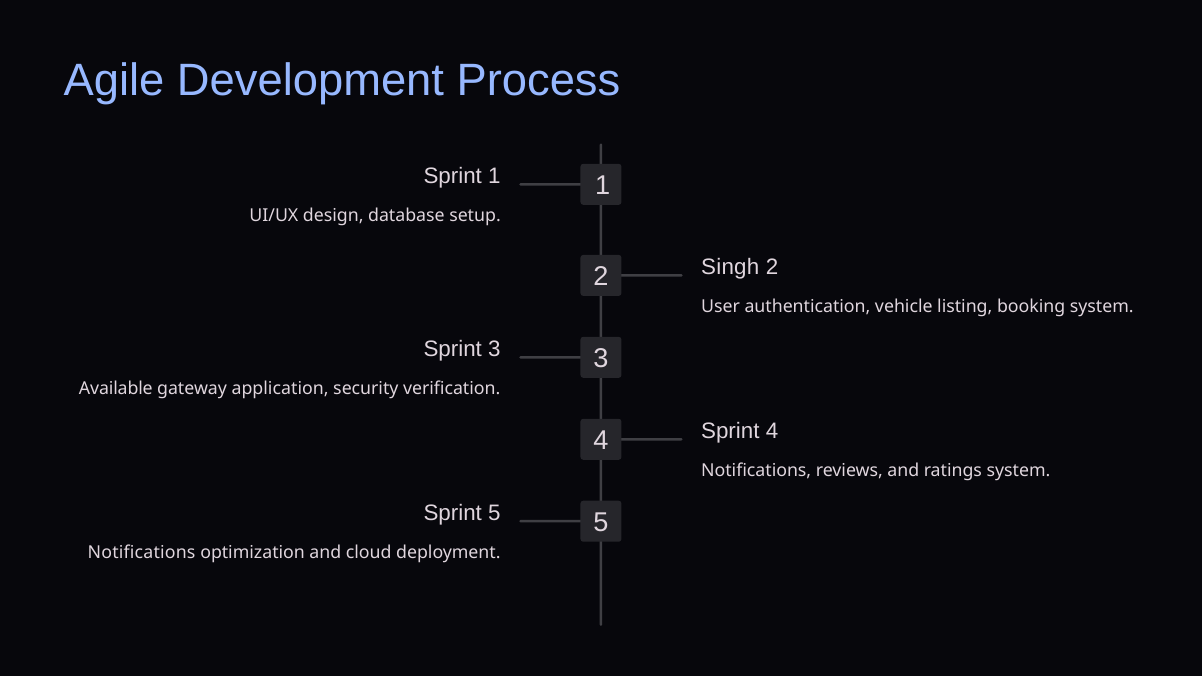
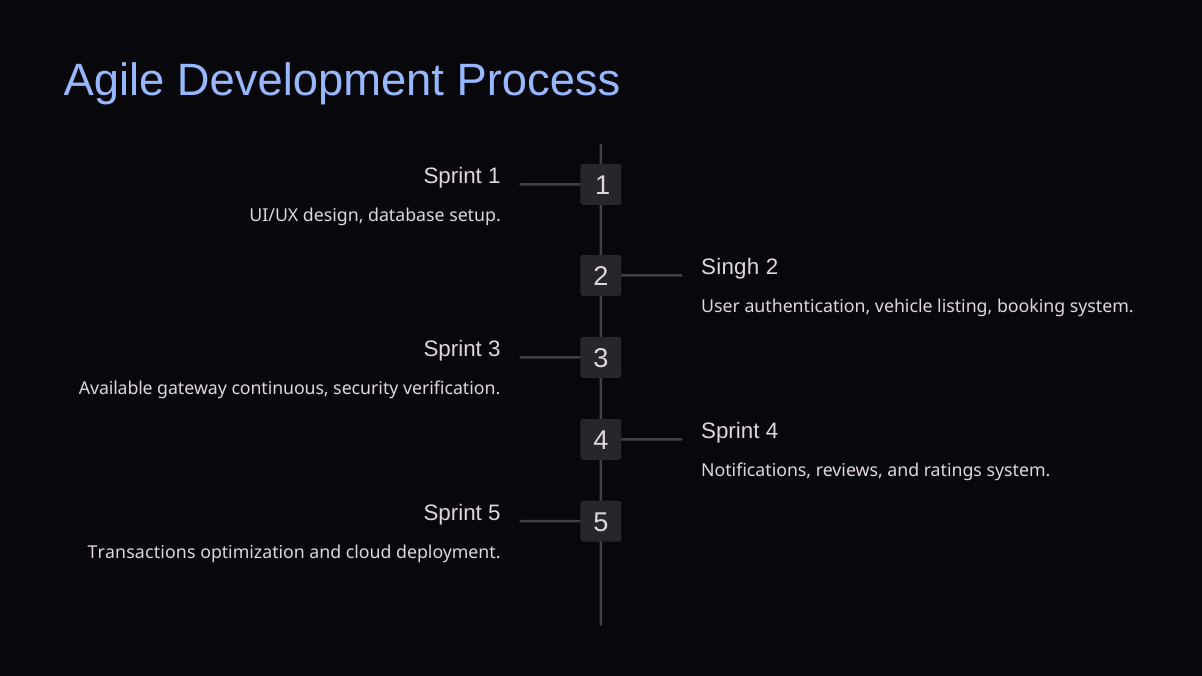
application: application -> continuous
Notifications at (142, 553): Notifications -> Transactions
